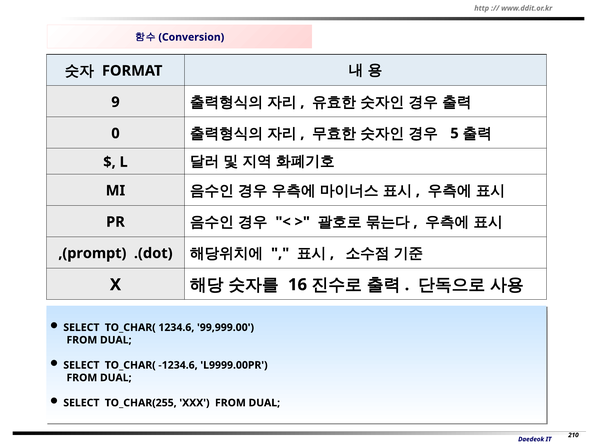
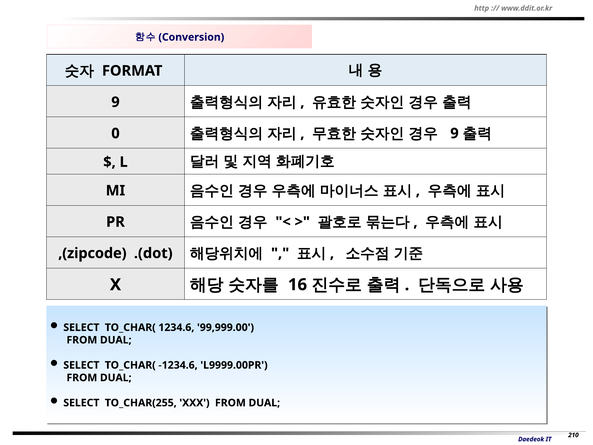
5 at (454, 133): 5 -> 9
,(prompt: ,(prompt -> ,(zipcode
